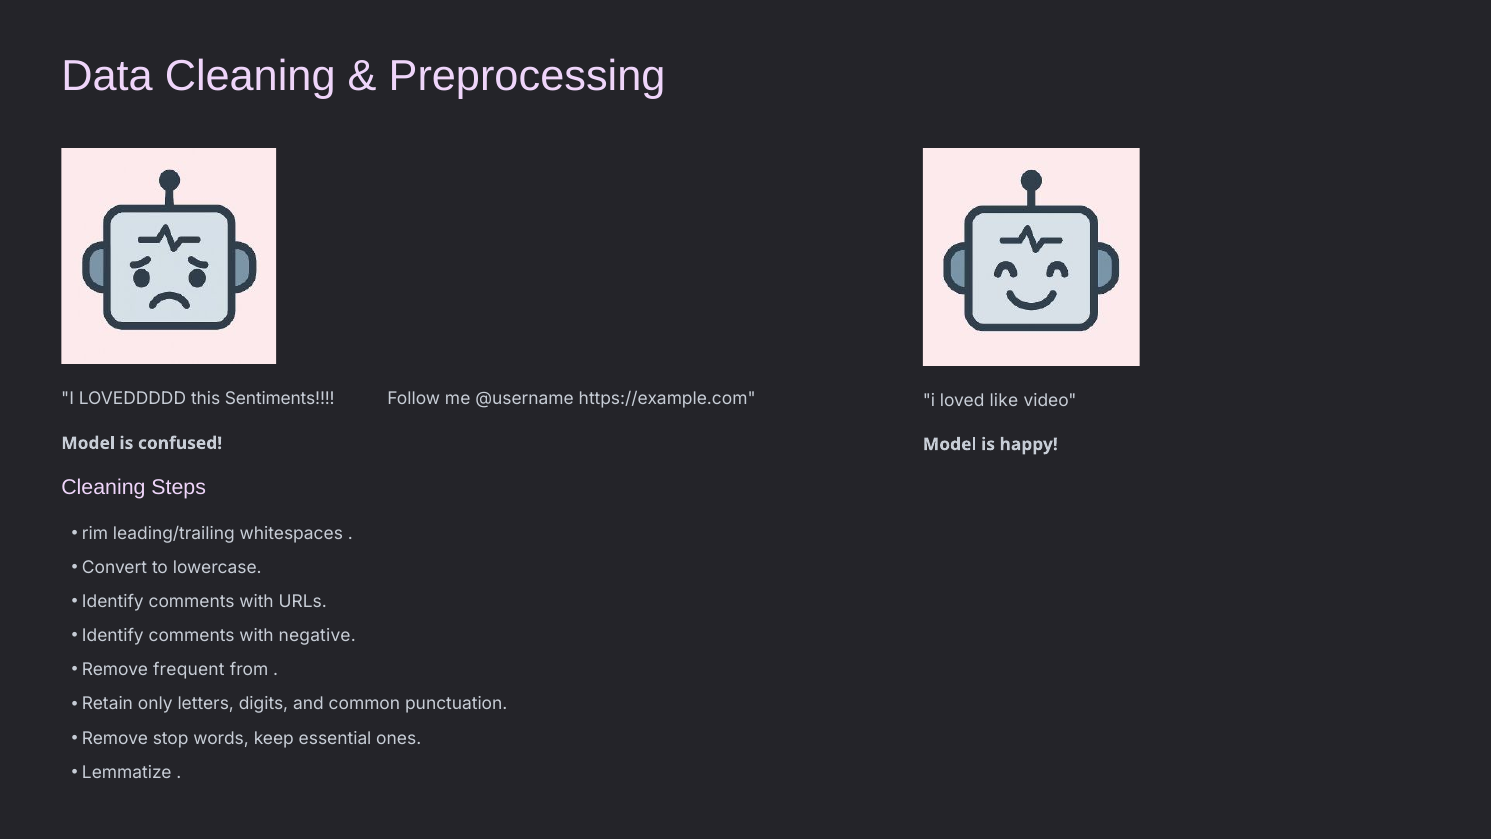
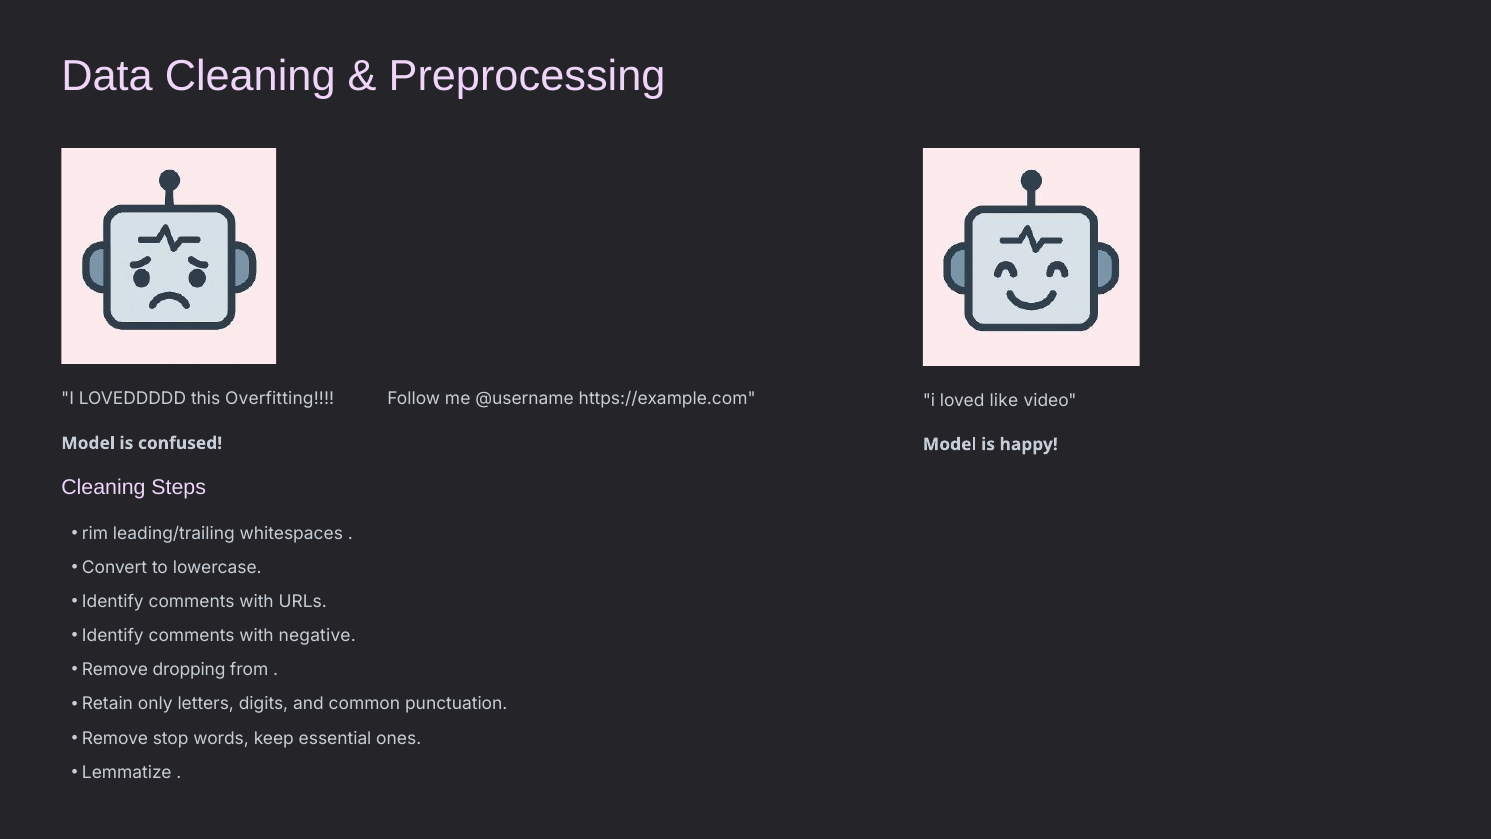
Sentiments: Sentiments -> Overfitting
frequent: frequent -> dropping
